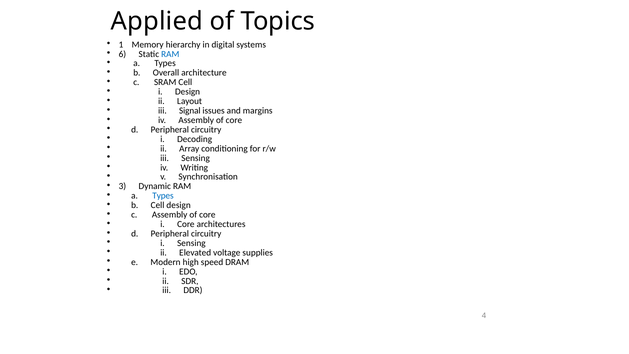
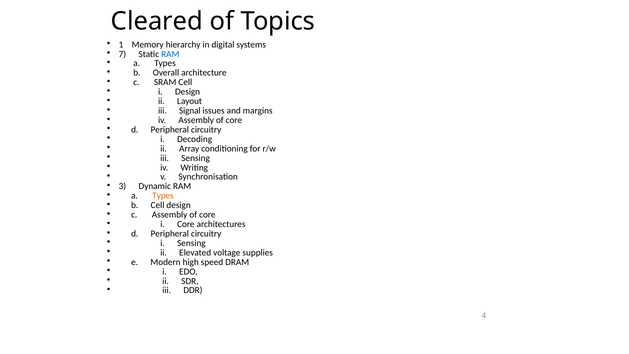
Applied: Applied -> Cleared
6: 6 -> 7
Types at (163, 196) colour: blue -> orange
